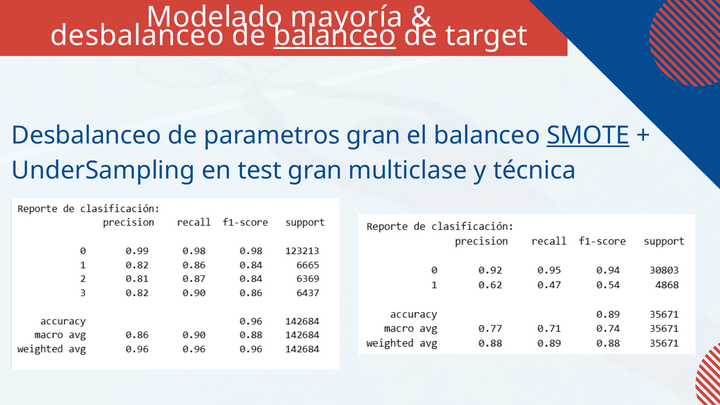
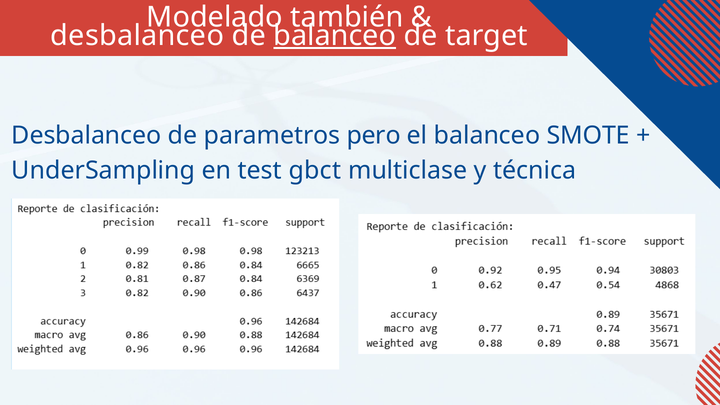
mayoría: mayoría -> también
parametros gran: gran -> pero
SMOTE underline: present -> none
test gran: gran -> gbct
